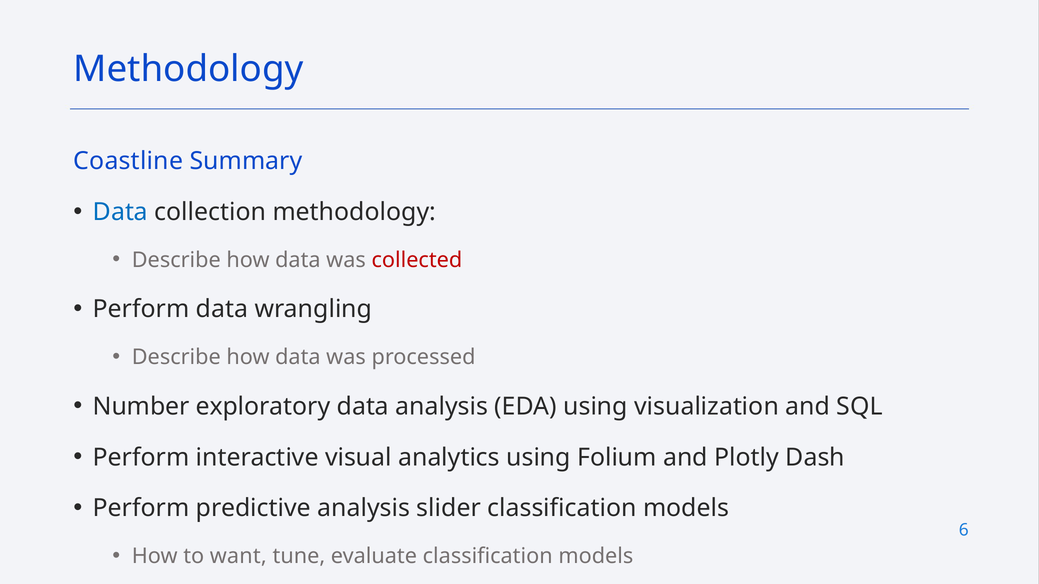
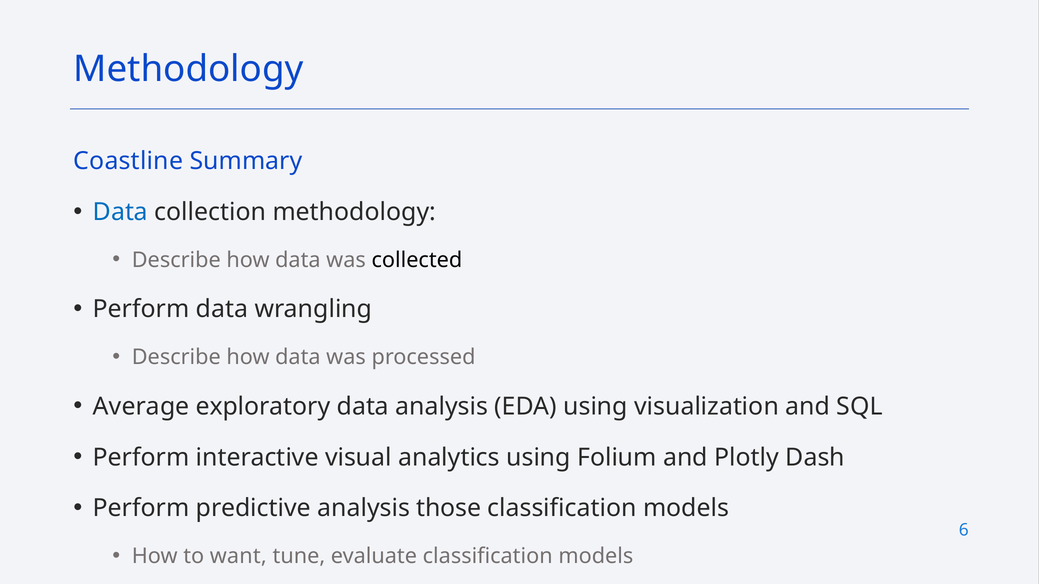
collected colour: red -> black
Number: Number -> Average
slider: slider -> those
